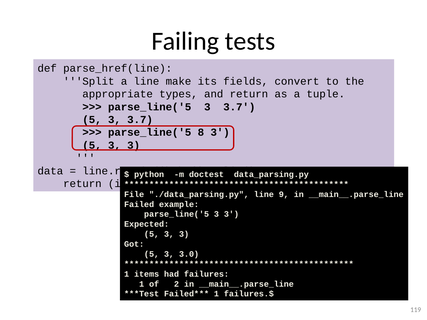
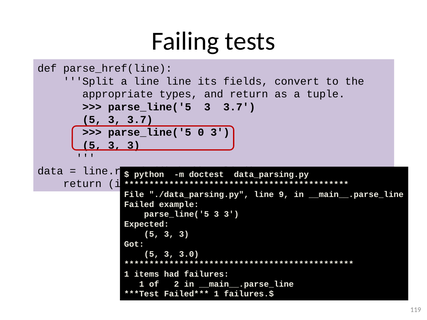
line make: make -> line
8: 8 -> 0
